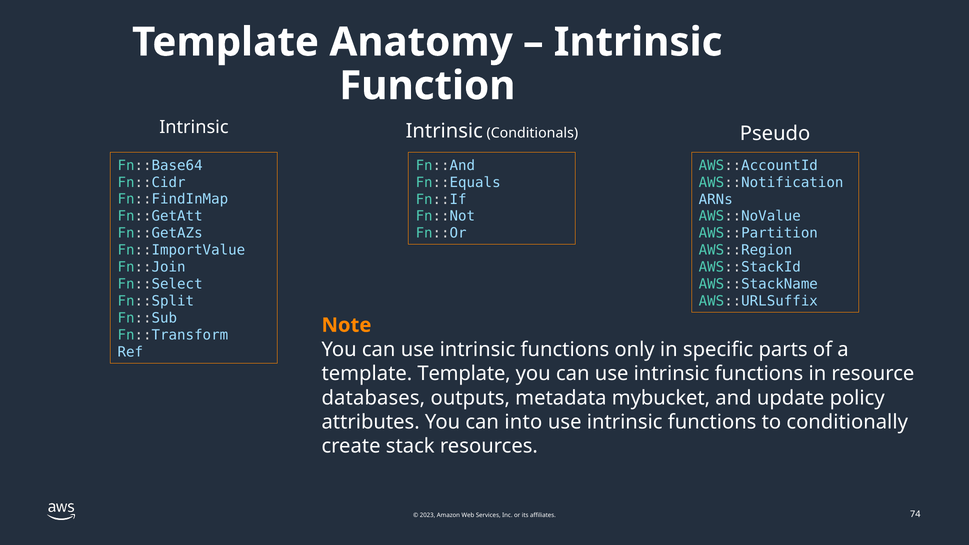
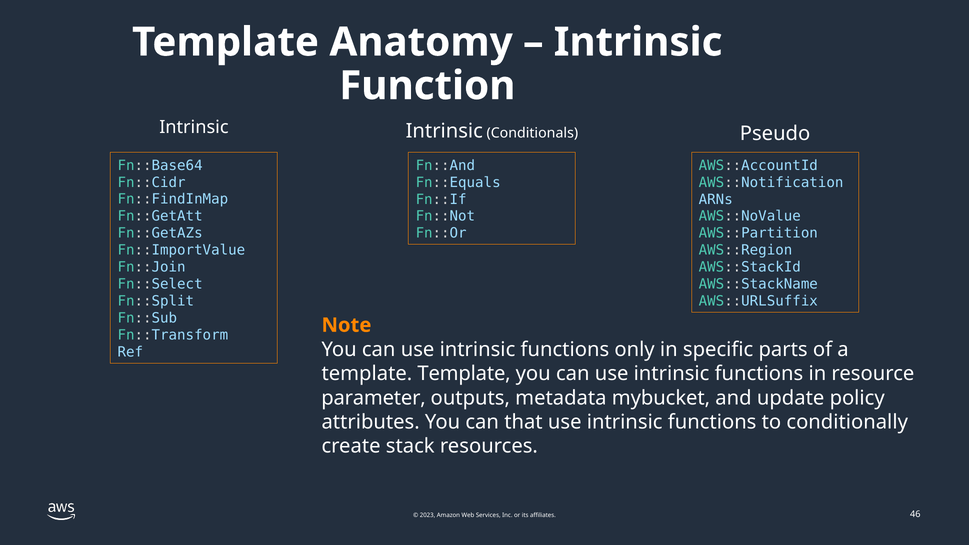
databases: databases -> parameter
into: into -> that
74: 74 -> 46
